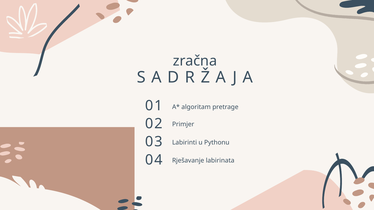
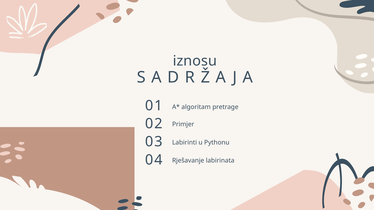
zračna: zračna -> iznosu
